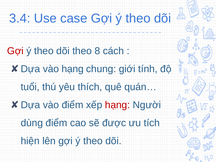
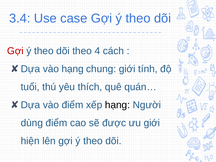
8: 8 -> 4
hạng at (117, 105) colour: red -> black
ưu tích: tích -> giới
